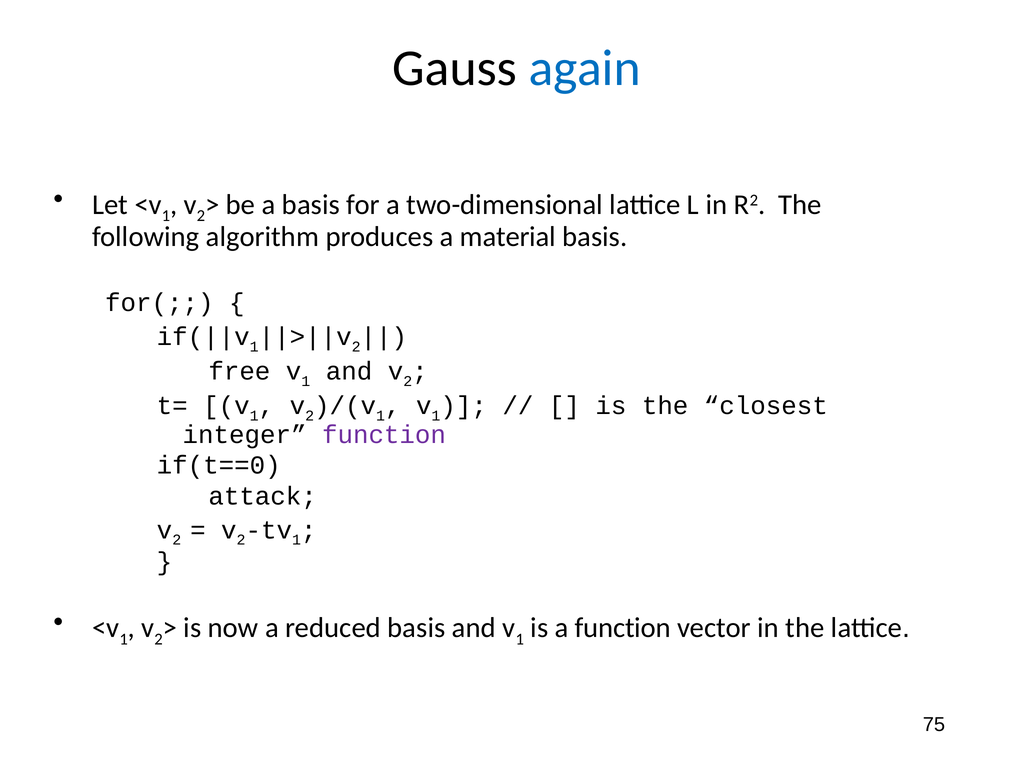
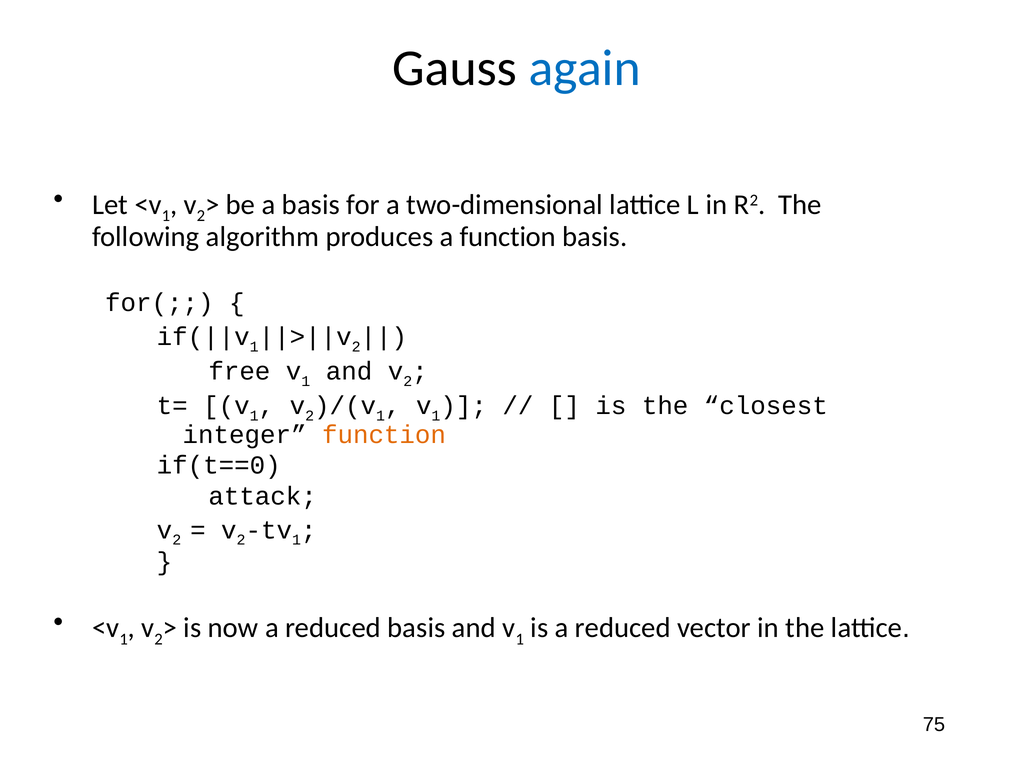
a material: material -> function
function at (384, 434) colour: purple -> orange
is a function: function -> reduced
